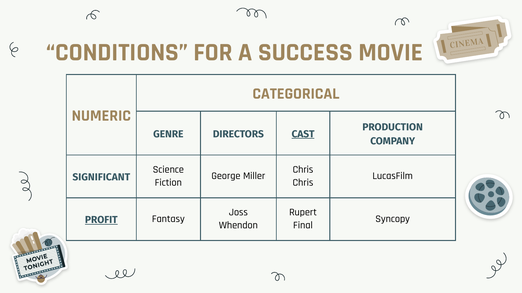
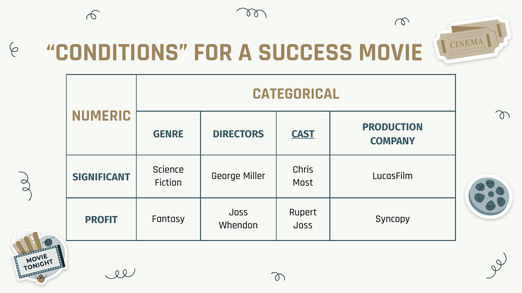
Chris at (303, 183): Chris -> Most
PROFIT underline: present -> none
Final at (303, 226): Final -> Joss
